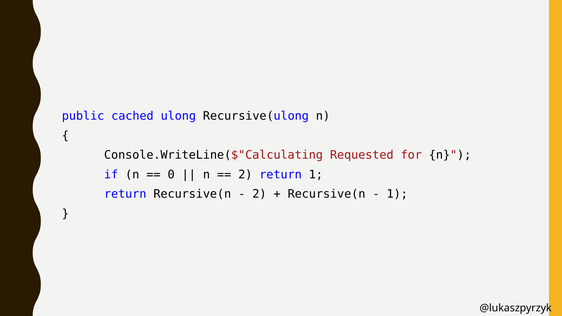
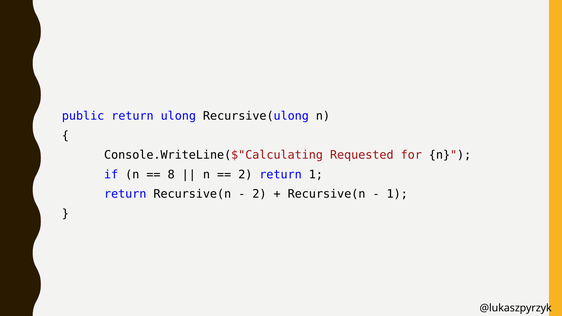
public cached: cached -> return
0: 0 -> 8
